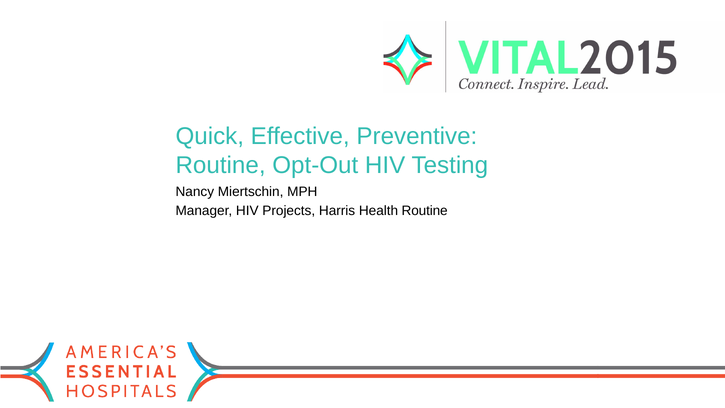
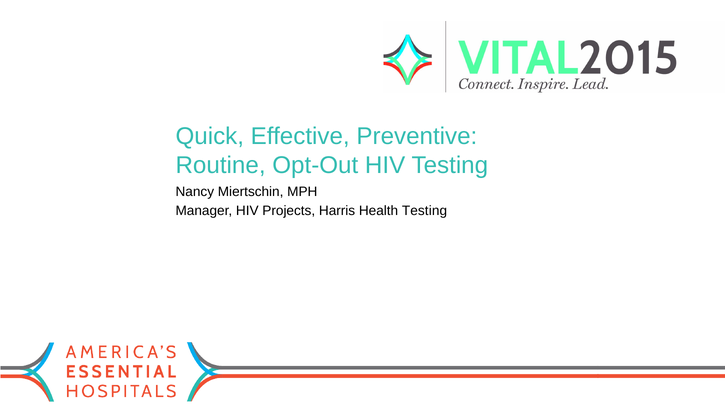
Health Routine: Routine -> Testing
